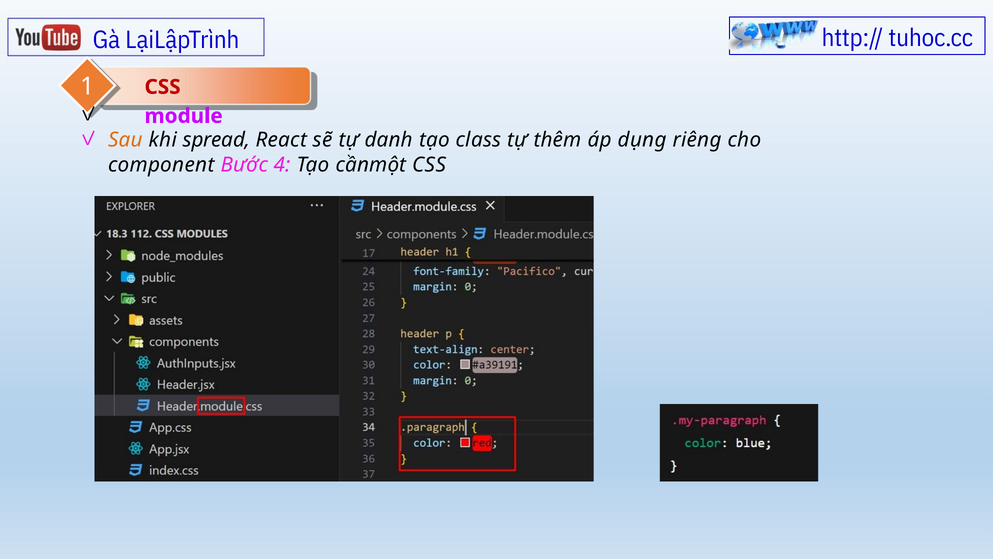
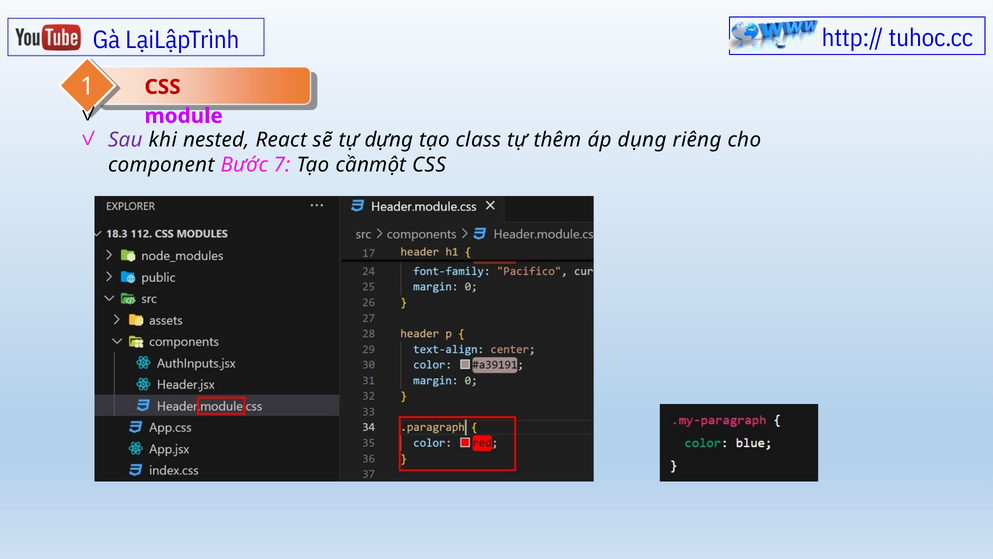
Sau colour: orange -> purple
spread: spread -> nested
danh: danh -> dựng
4: 4 -> 7
